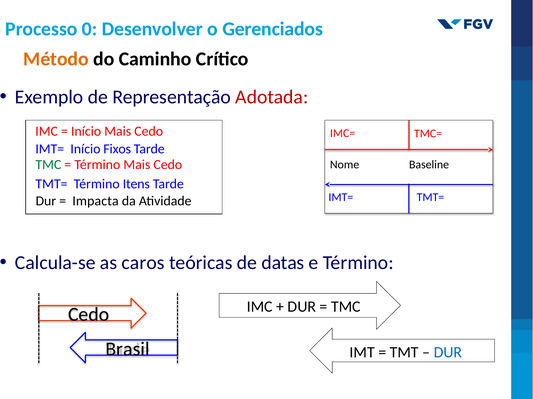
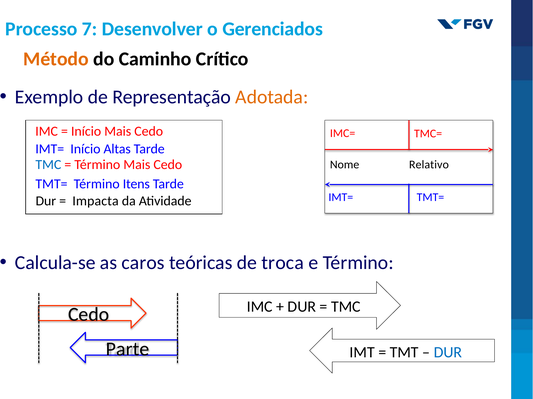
0: 0 -> 7
Adotada colour: red -> orange
Fixos: Fixos -> Altas
TMC at (48, 165) colour: green -> blue
Baseline: Baseline -> Relativo
datas: datas -> troca
Brasil: Brasil -> Parte
